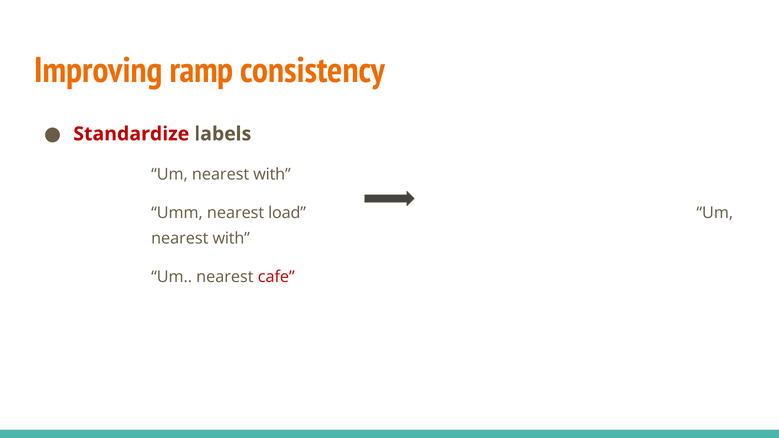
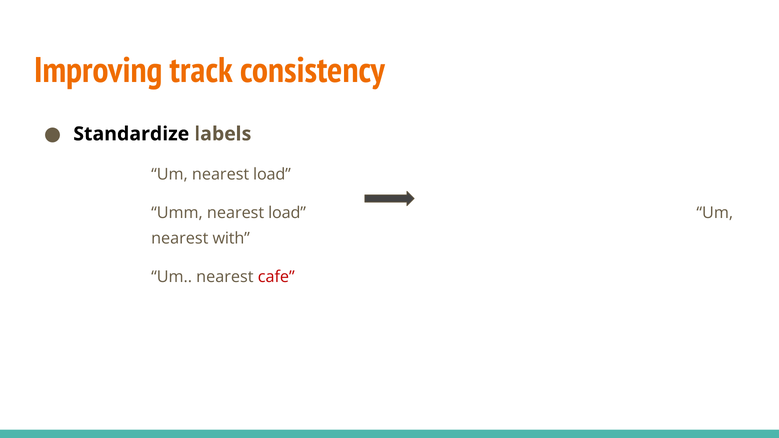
ramp: ramp -> track
Standardize colour: red -> black
with at (272, 174): with -> load
